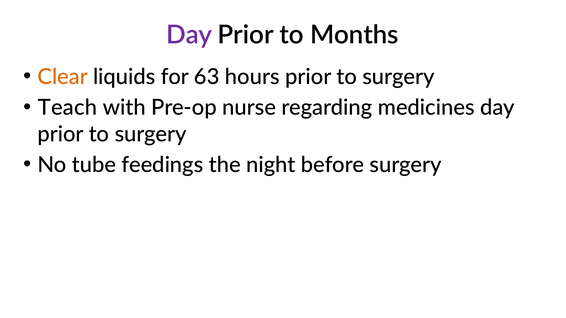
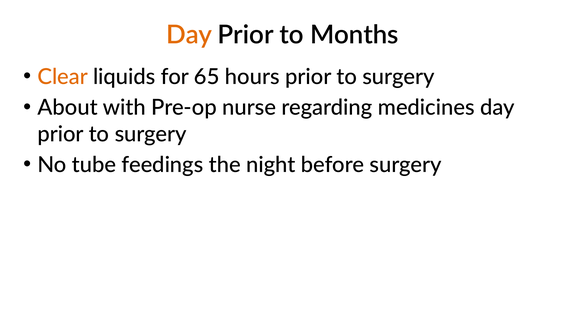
Day at (189, 35) colour: purple -> orange
63: 63 -> 65
Teach: Teach -> About
